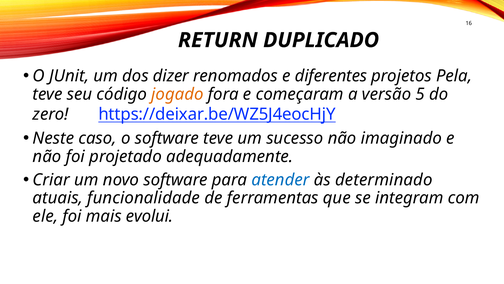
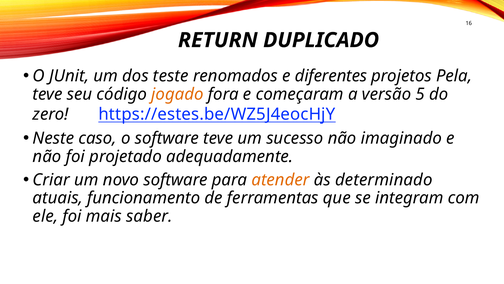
dizer: dizer -> teste
https://deixar.be/WZ5J4eocHjY: https://deixar.be/WZ5J4eocHjY -> https://estes.be/WZ5J4eocHjY
atender colour: blue -> orange
funcionalidade: funcionalidade -> funcionamento
evolui: evolui -> saber
